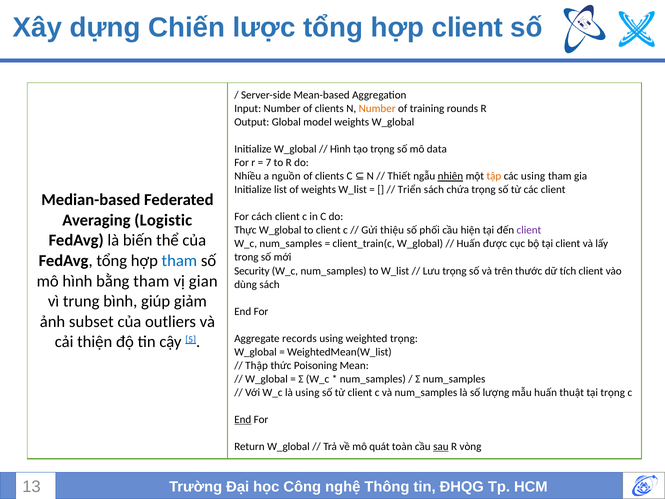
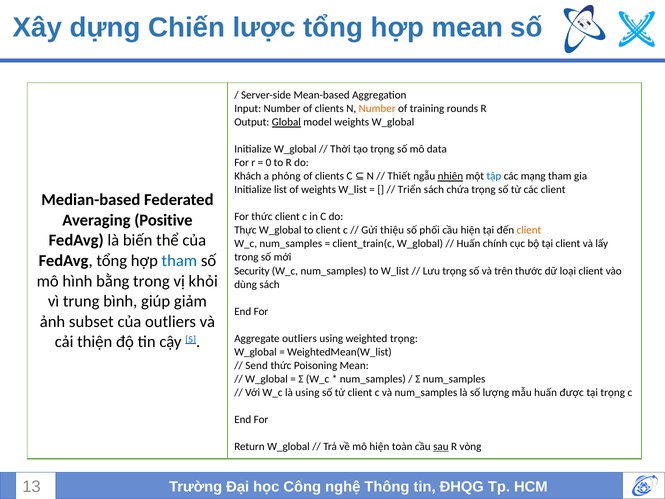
hợp client: client -> mean
Global underline: none -> present
Hình at (340, 149): Hình -> Thời
7: 7 -> 0
Nhiều: Nhiều -> Khách
nguồn: nguồn -> phỏng
tập colour: orange -> blue
các using: using -> mạng
For cách: cách -> thức
Logistic: Logistic -> Positive
client at (529, 230) colour: purple -> orange
được: được -> chính
tích: tích -> loại
bằng tham: tham -> trong
gian: gian -> khỏi
Aggregate records: records -> outliers
Thập: Thập -> Send
thuật: thuật -> được
End at (243, 419) underline: present -> none
mô quát: quát -> hiện
